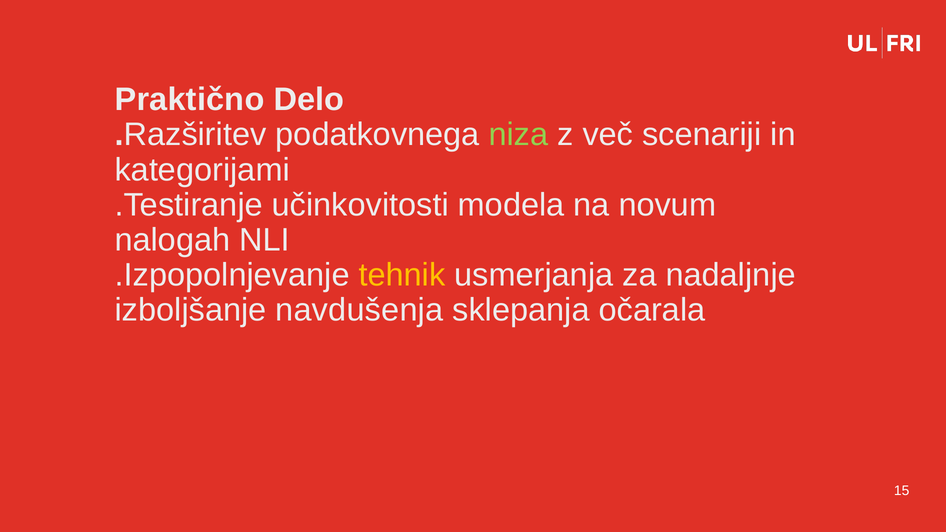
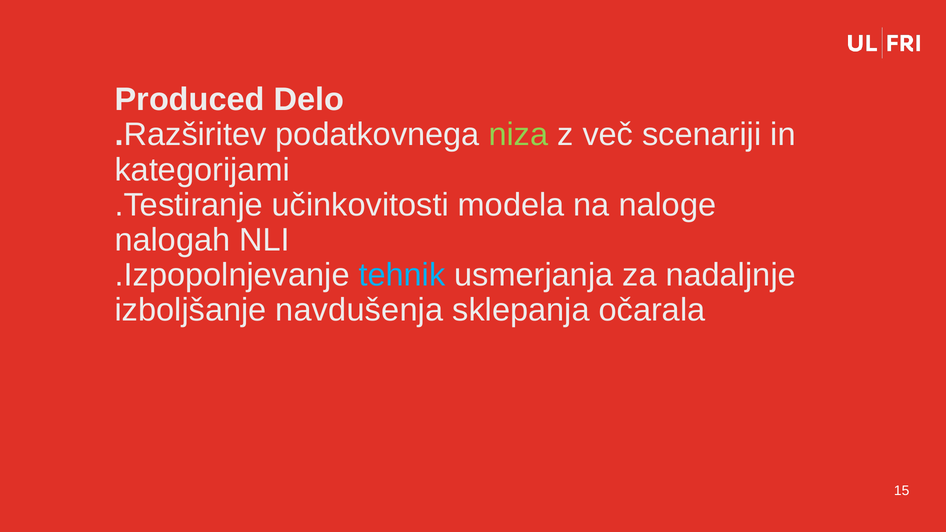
Praktično: Praktično -> Produced
novum: novum -> naloge
tehnik colour: yellow -> light blue
